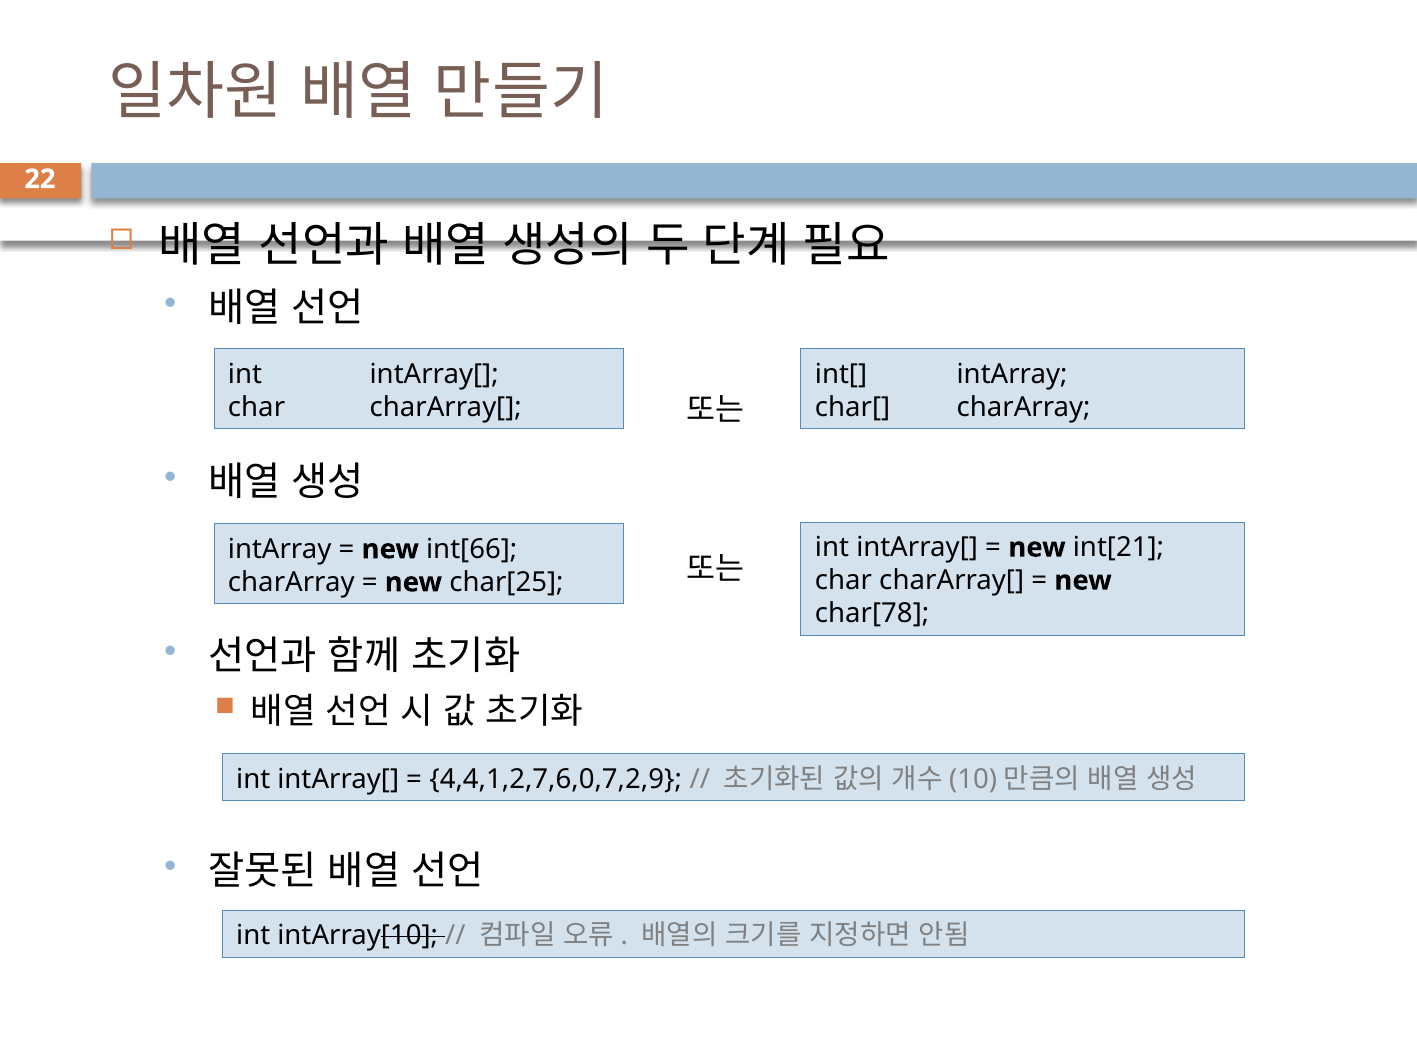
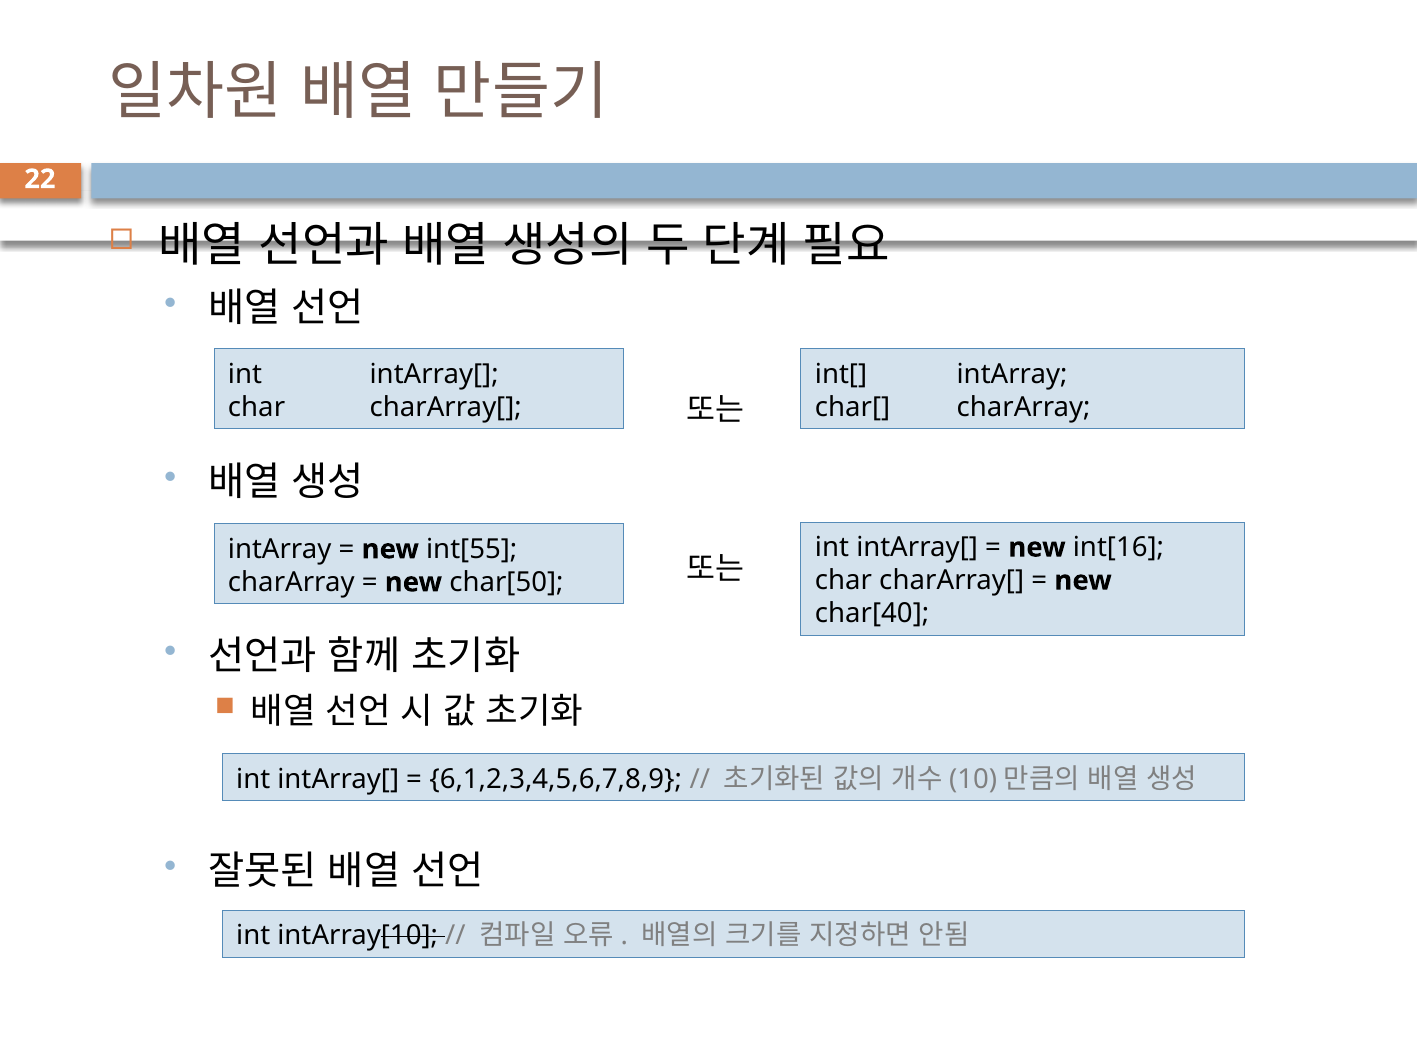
int[21: int[21 -> int[16
int[66: int[66 -> int[55
char[25: char[25 -> char[50
char[78: char[78 -> char[40
4,4,1,2,7,6,0,7,2,9: 4,4,1,2,7,6,0,7,2,9 -> 6,1,2,3,4,5,6,7,8,9
